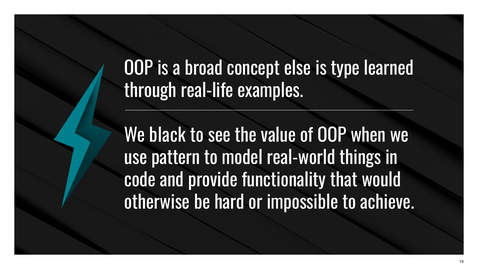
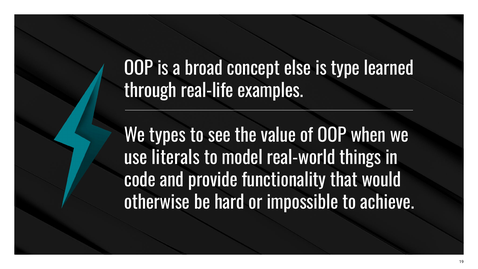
black: black -> types
pattern: pattern -> literals
